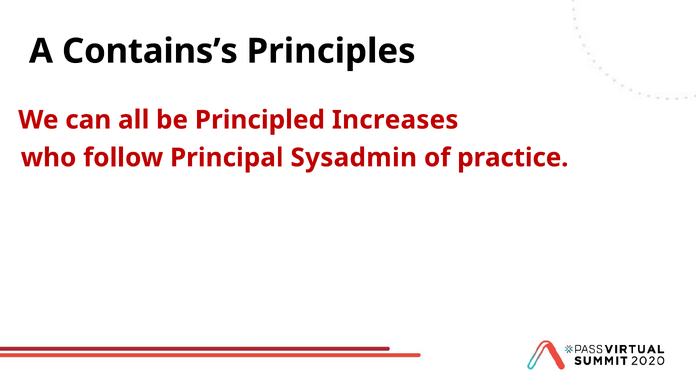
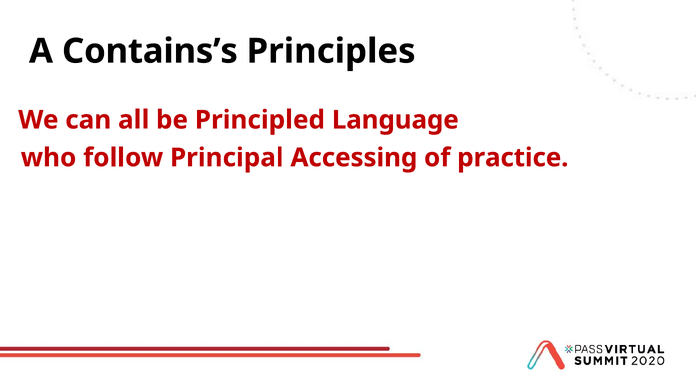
Increases: Increases -> Language
Sysadmin: Sysadmin -> Accessing
